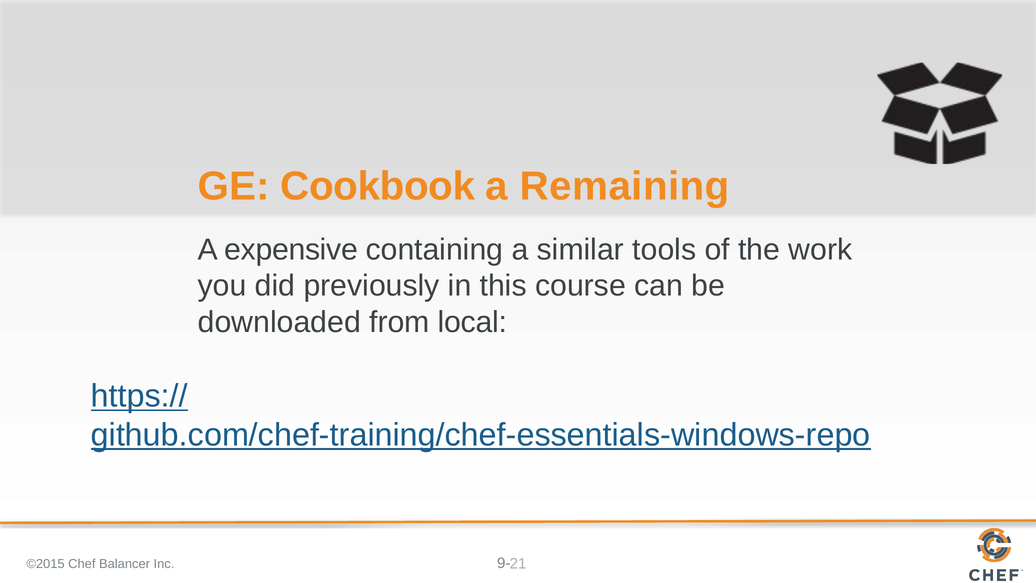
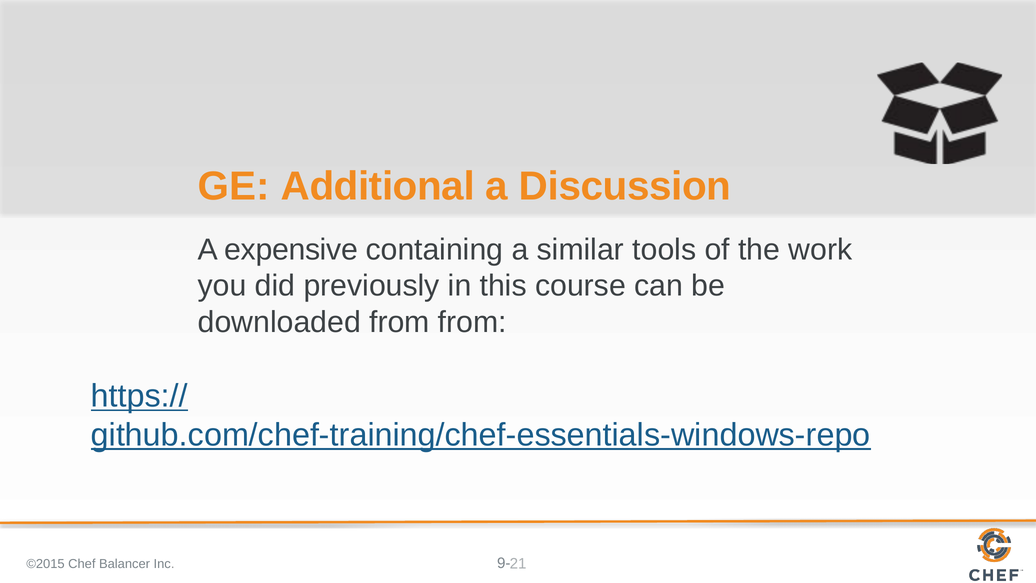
Cookbook: Cookbook -> Additional
Remaining: Remaining -> Discussion
from local: local -> from
